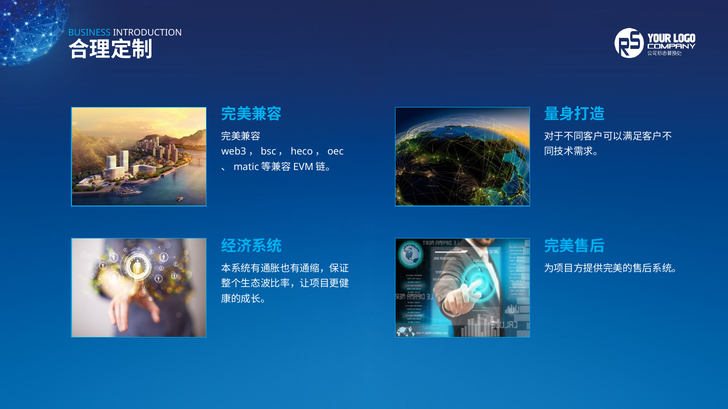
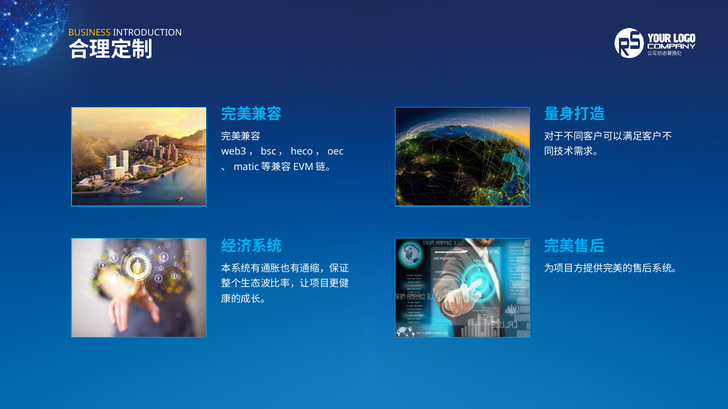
BUSINESS colour: light blue -> yellow
